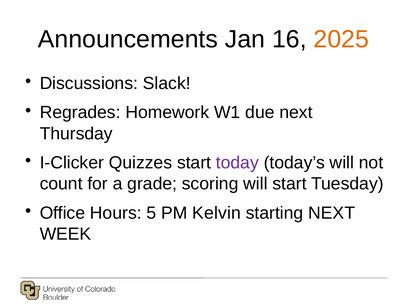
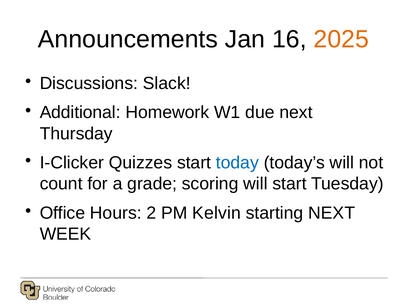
Regrades: Regrades -> Additional
today colour: purple -> blue
5: 5 -> 2
